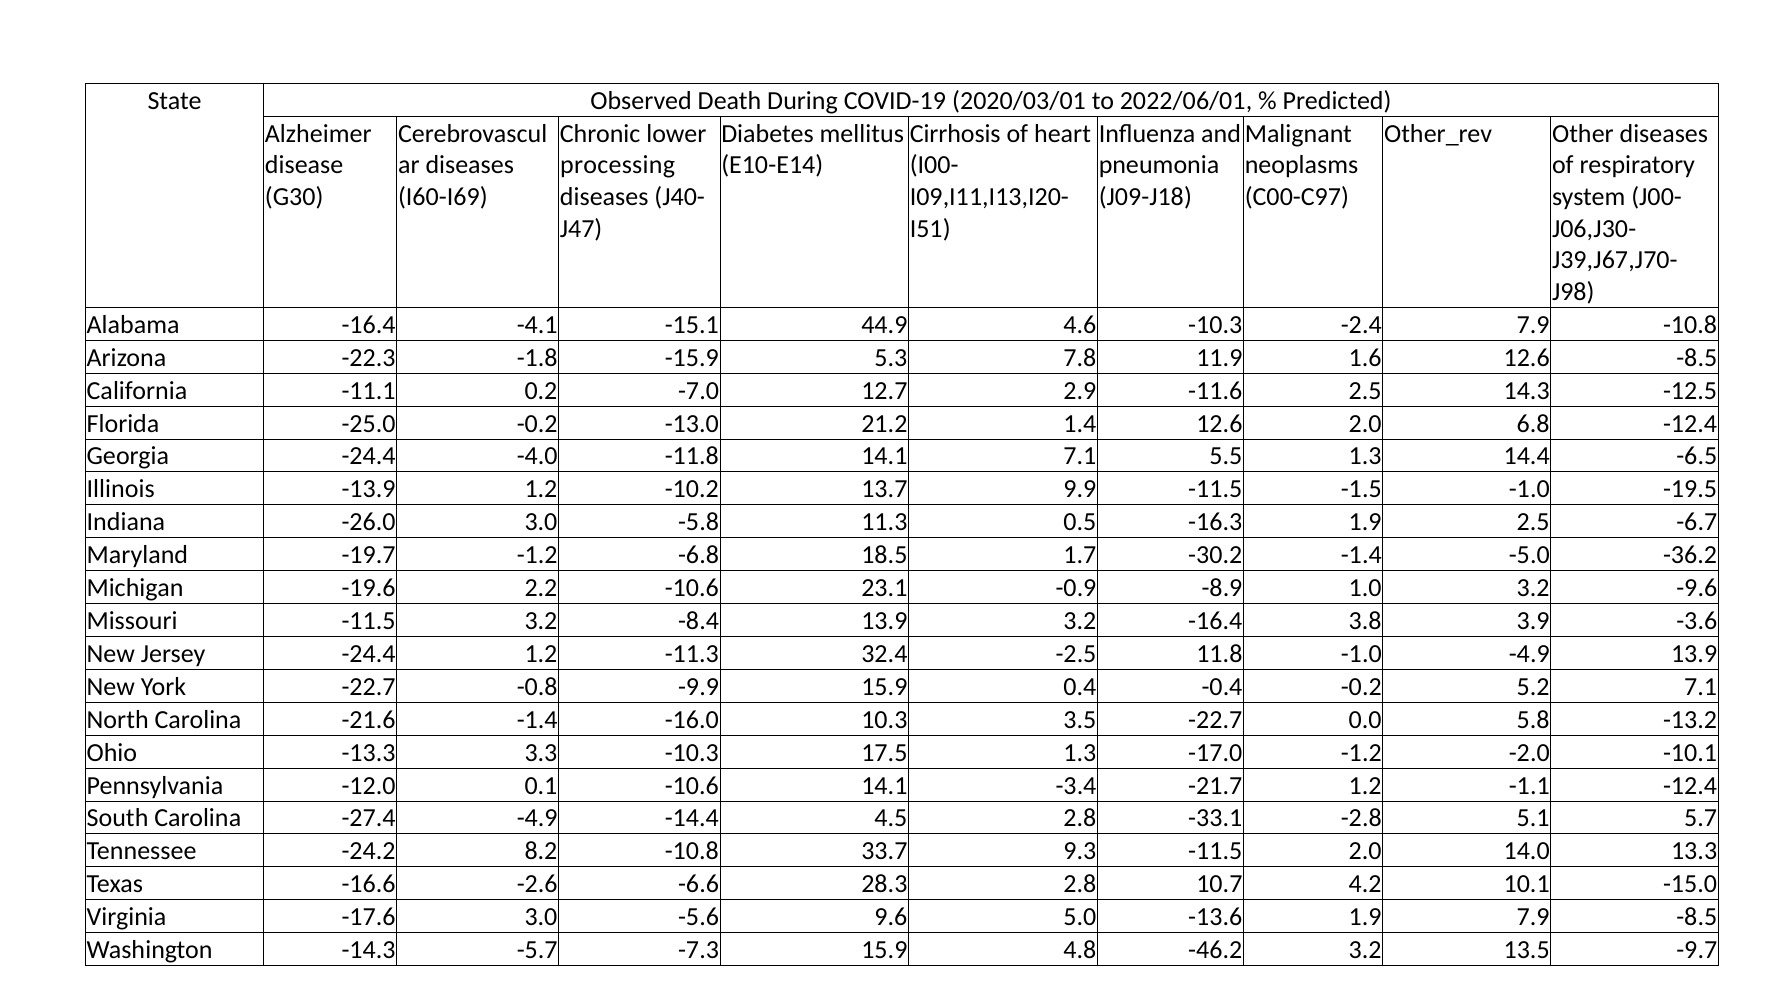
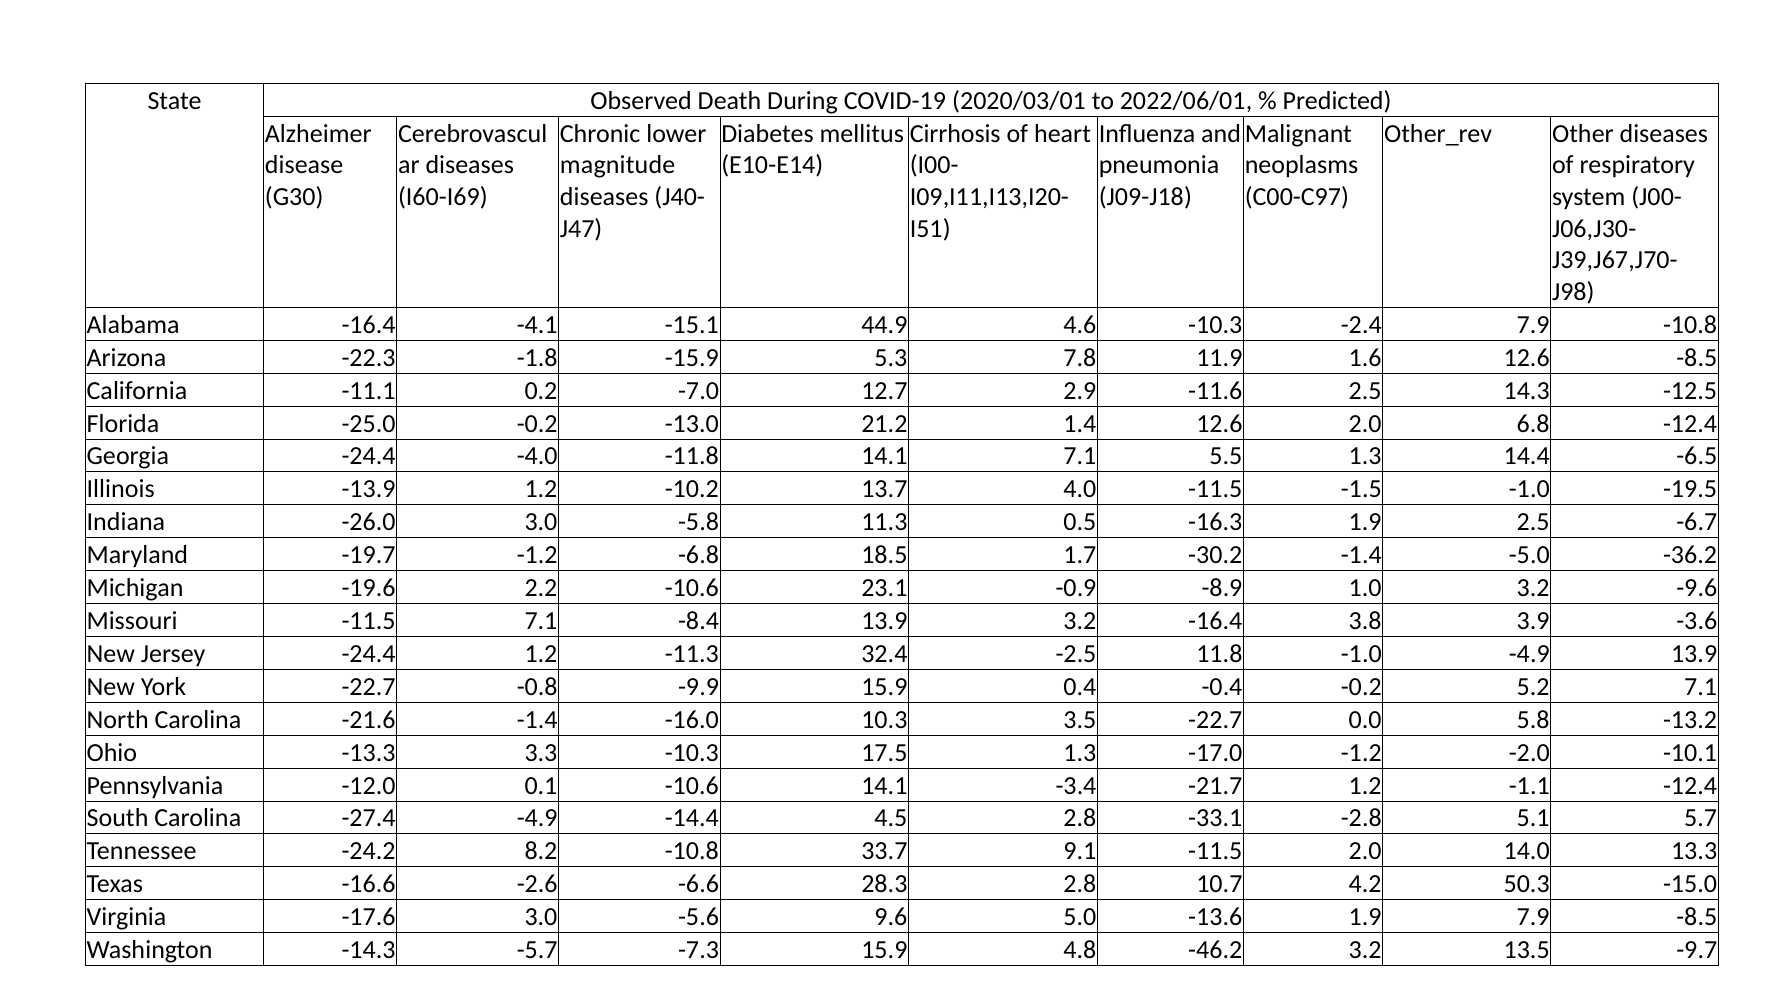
processing: processing -> magnitude
9.9: 9.9 -> 4.0
-11.5 3.2: 3.2 -> 7.1
9.3: 9.3 -> 9.1
10.1: 10.1 -> 50.3
